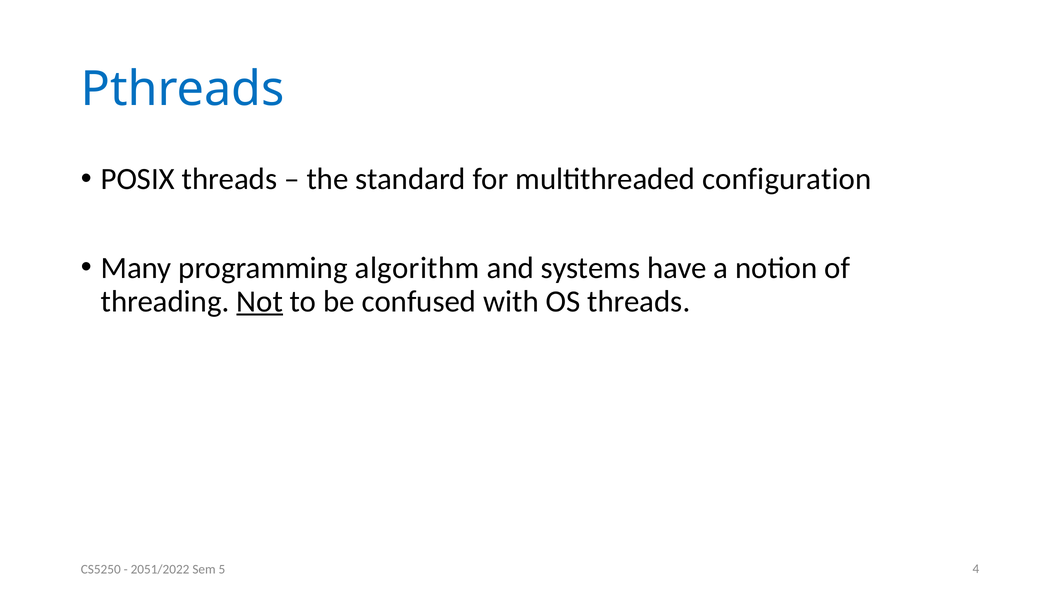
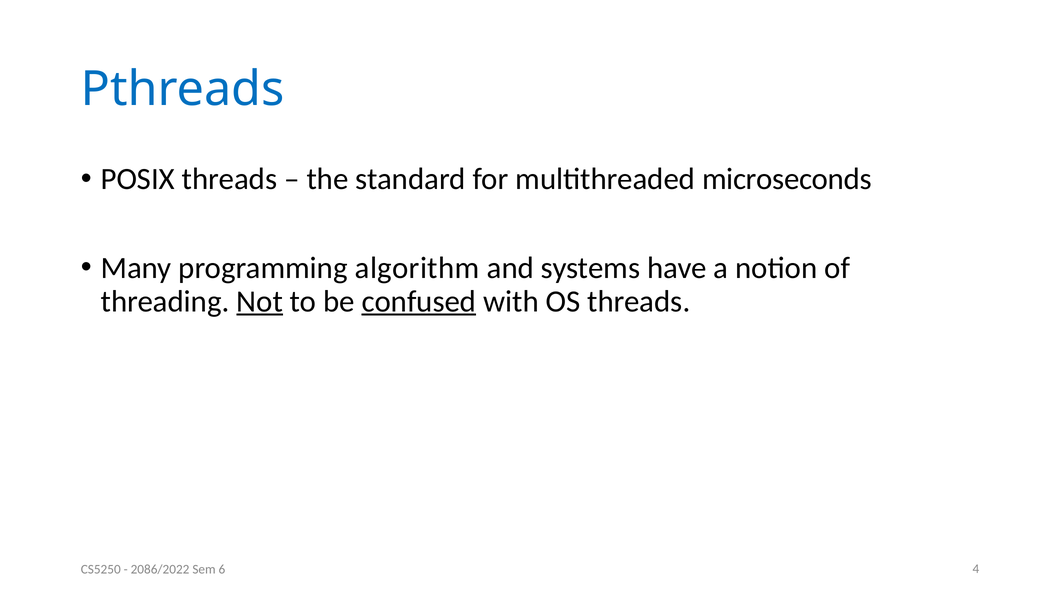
configuration: configuration -> microseconds
confused underline: none -> present
2051/2022: 2051/2022 -> 2086/2022
5: 5 -> 6
